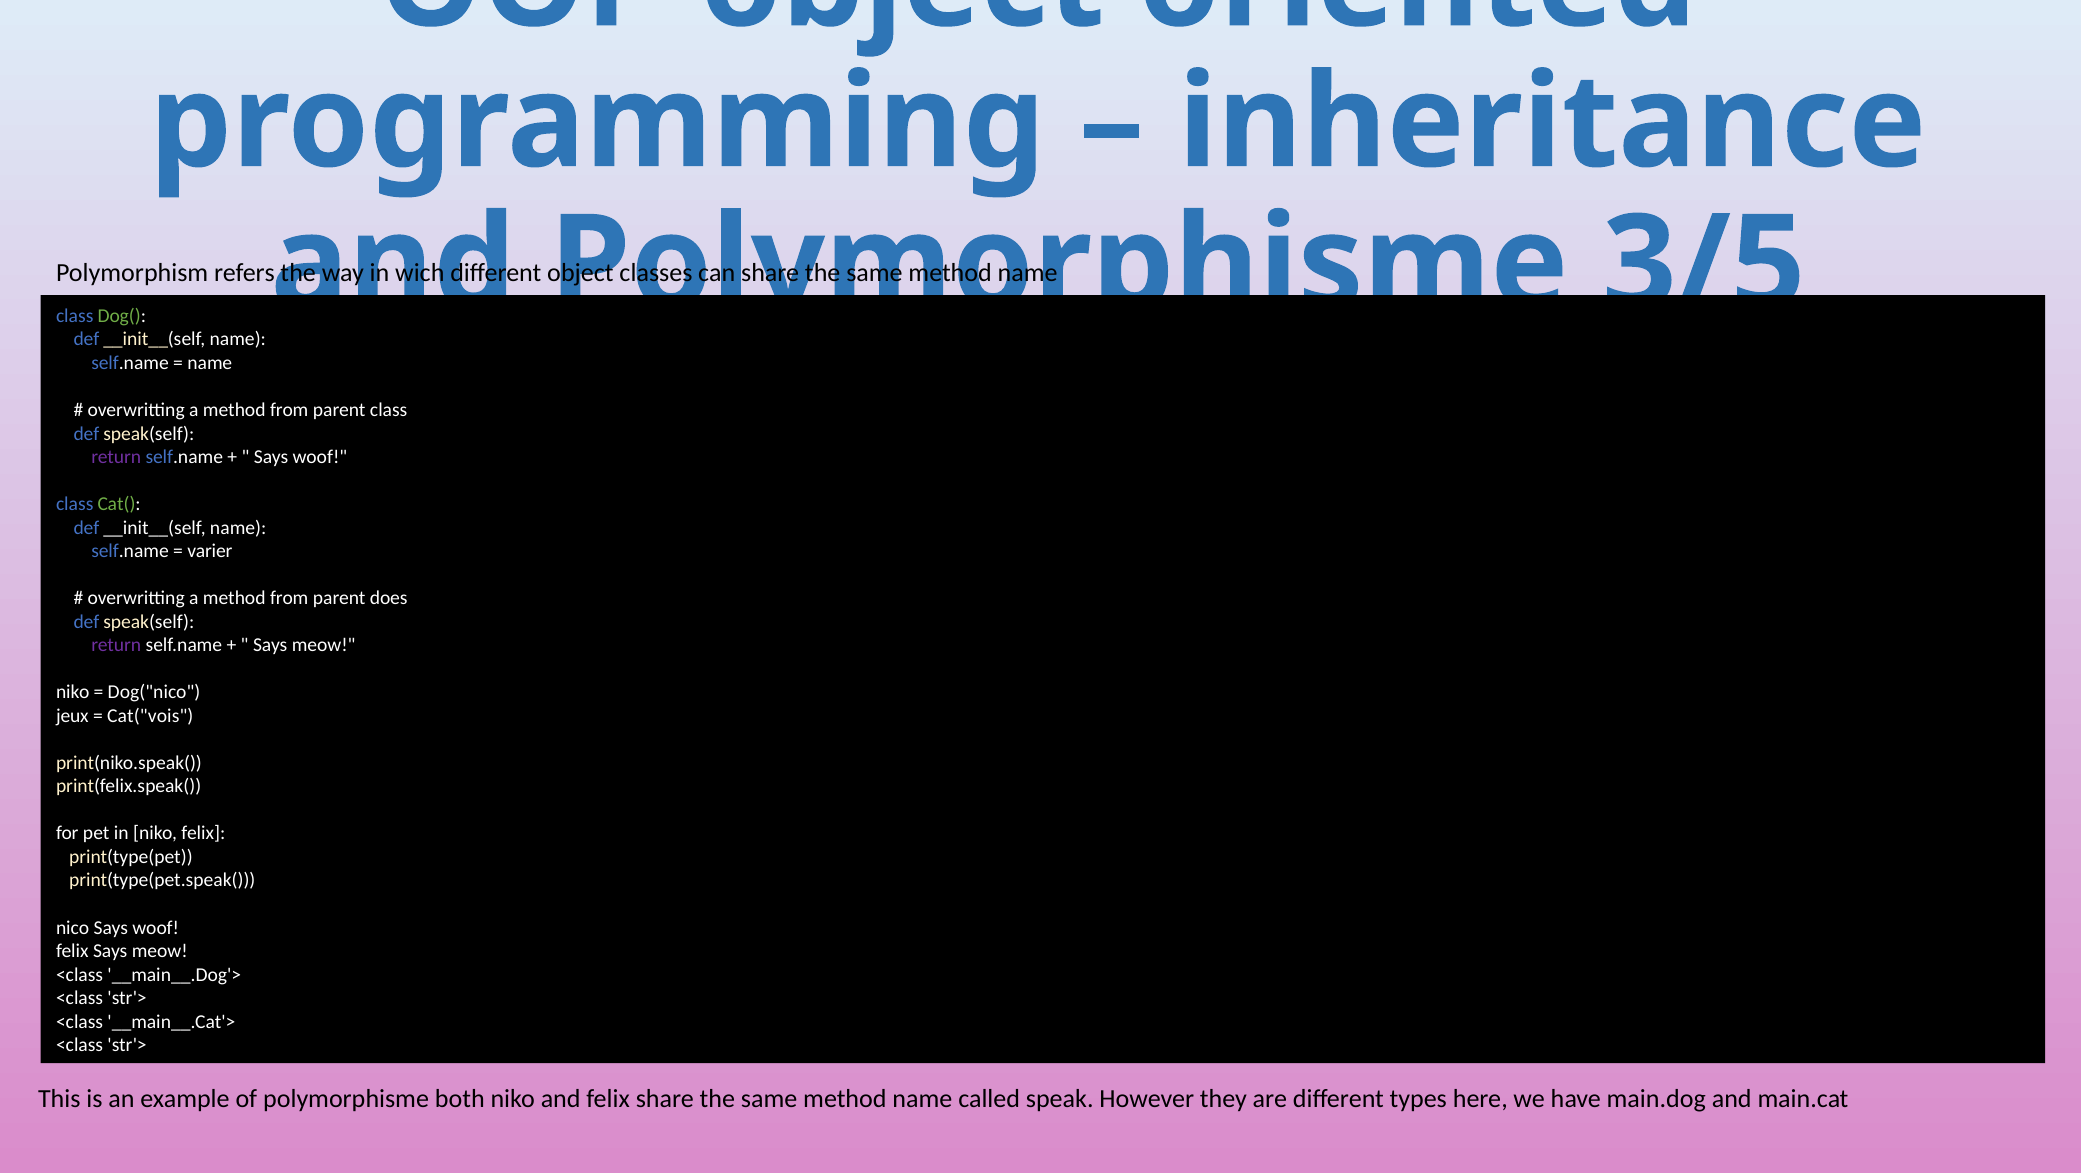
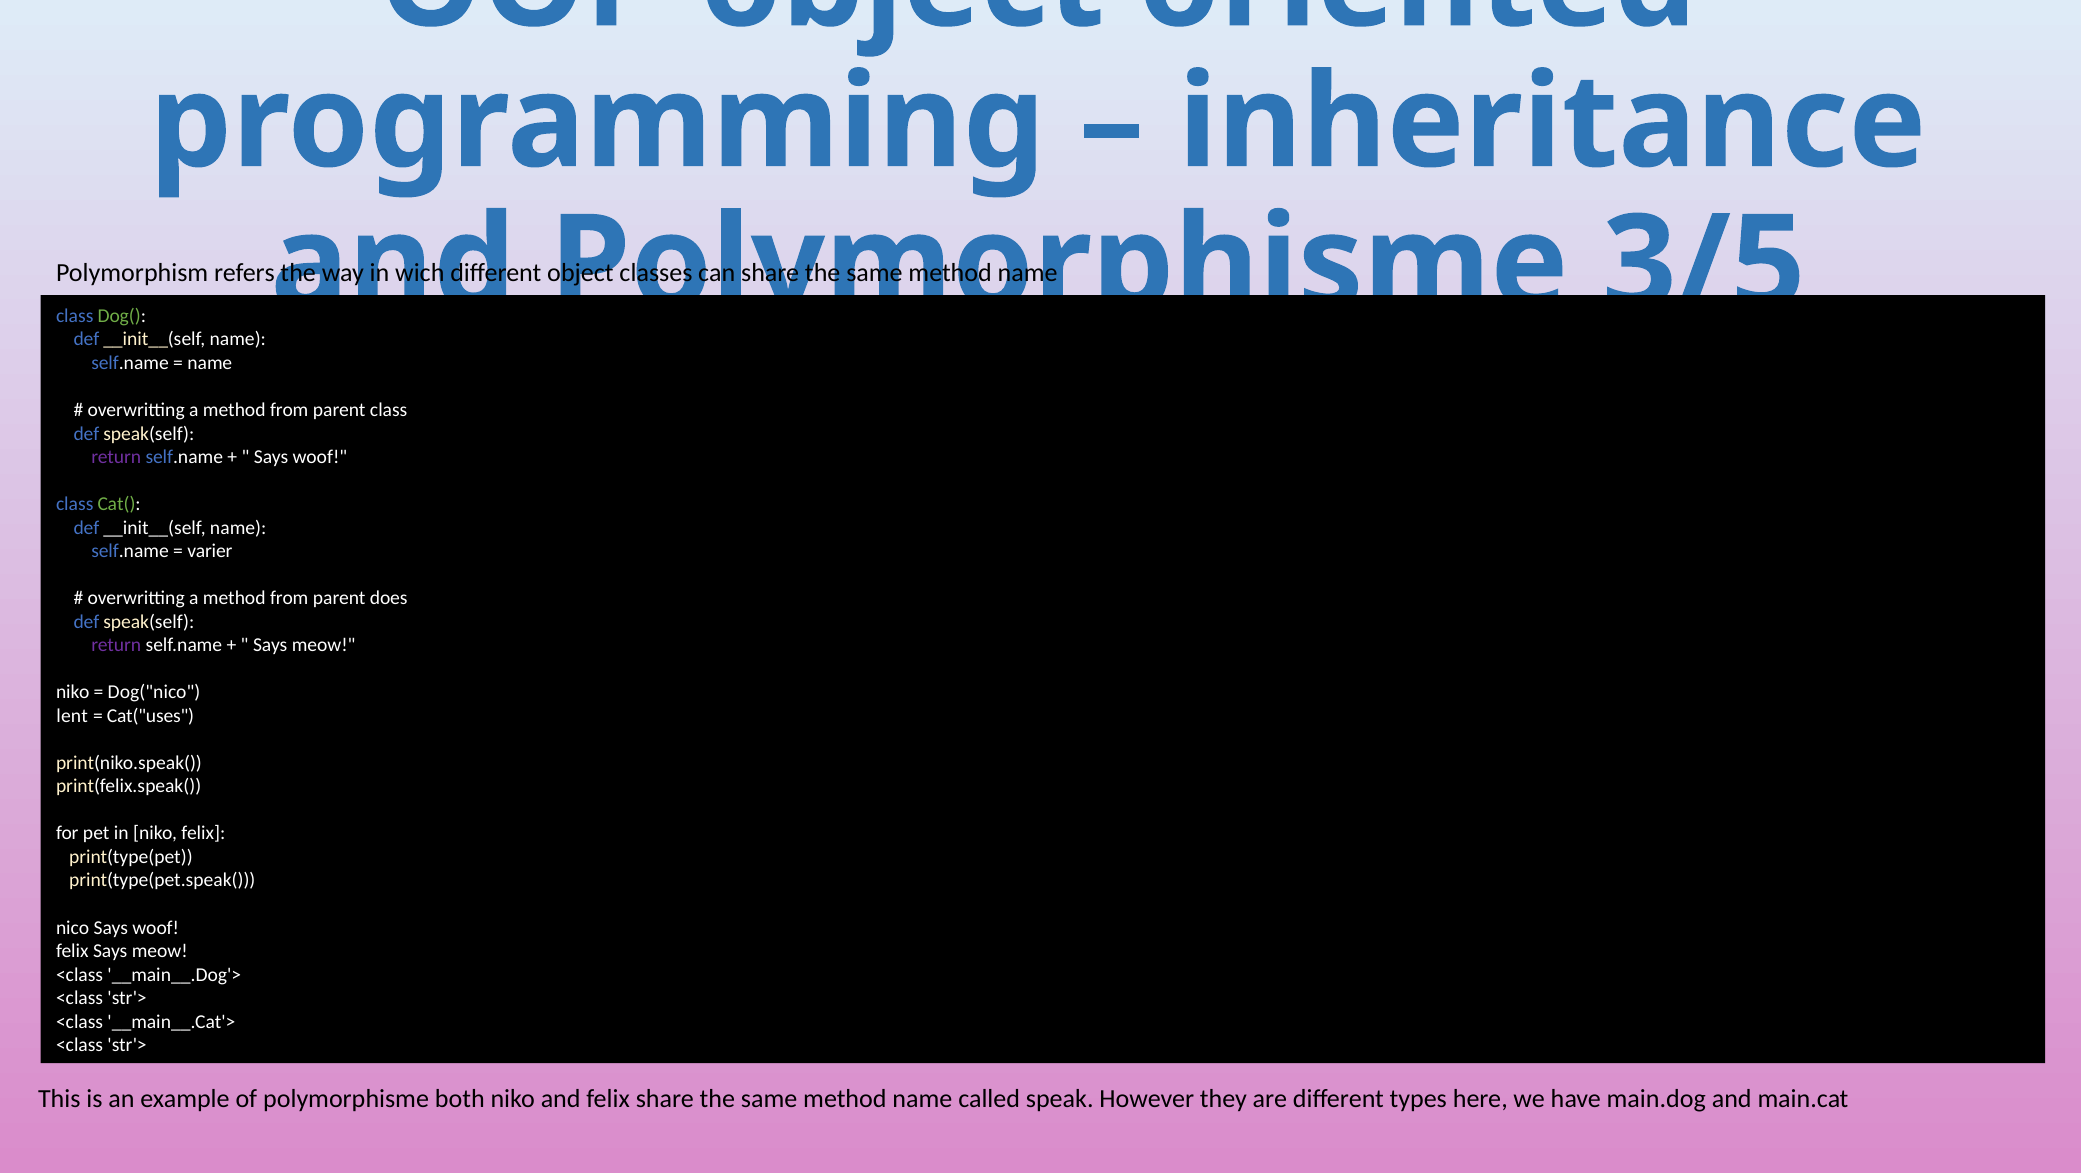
jeux: jeux -> lent
Cat("vois: Cat("vois -> Cat("uses
